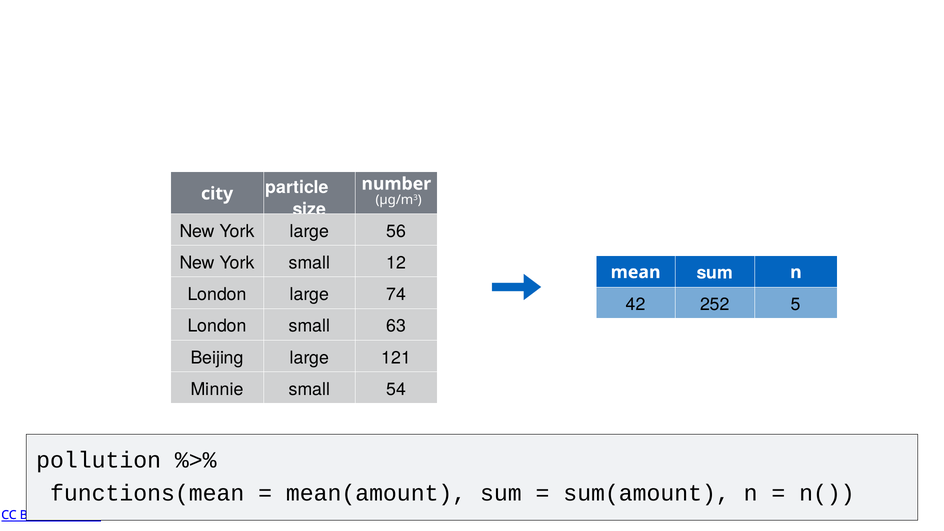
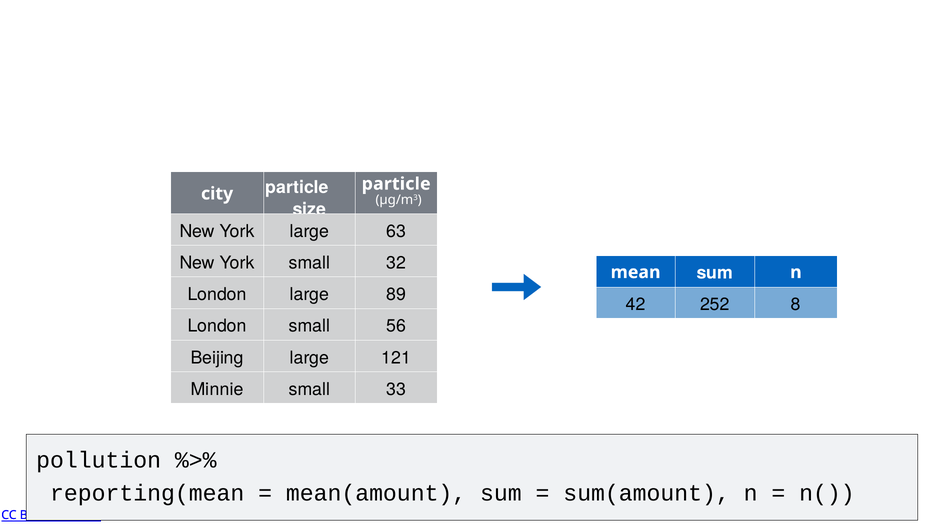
number at (396, 184): number -> particle
56: 56 -> 63
12: 12 -> 32
74: 74 -> 89
5: 5 -> 8
63: 63 -> 56
54: 54 -> 33
functions(mean: functions(mean -> reporting(mean
